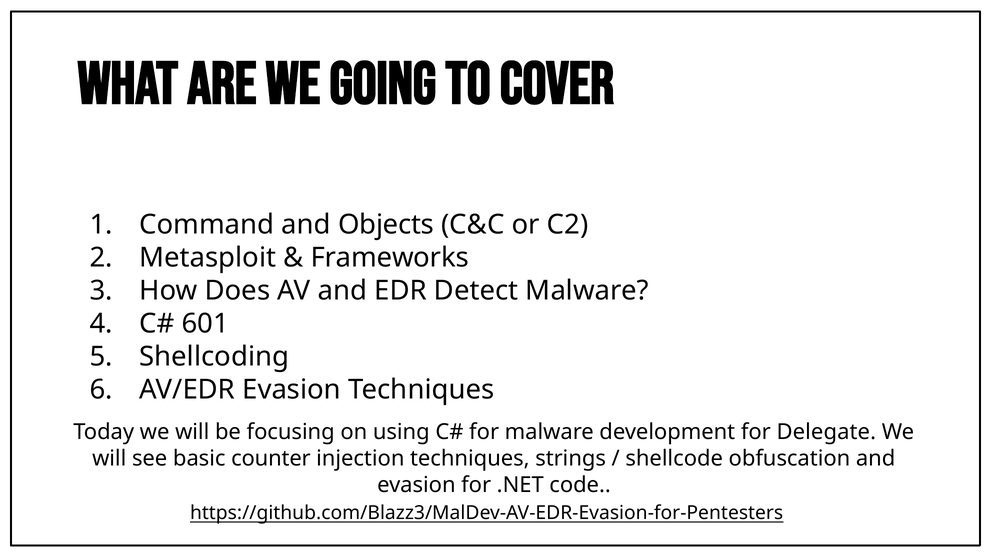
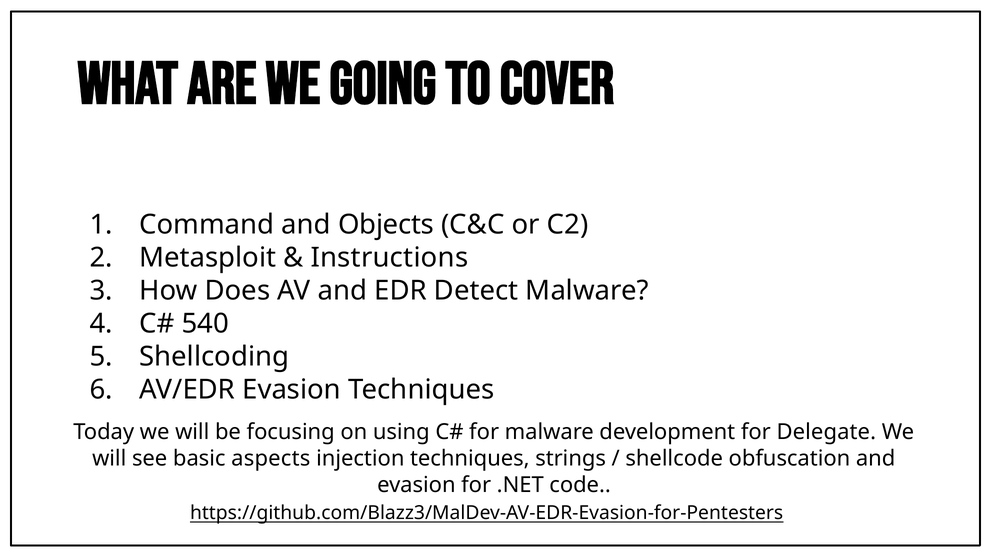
Frameworks: Frameworks -> Instructions
601: 601 -> 540
counter: counter -> aspects
